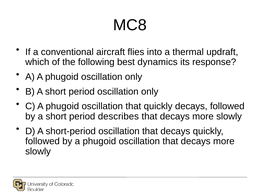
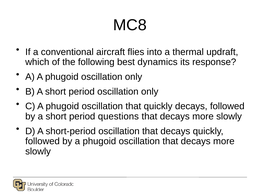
describes: describes -> questions
